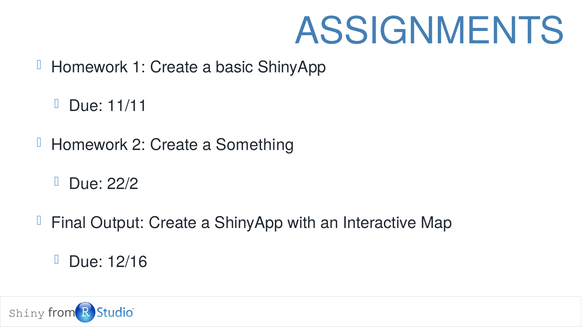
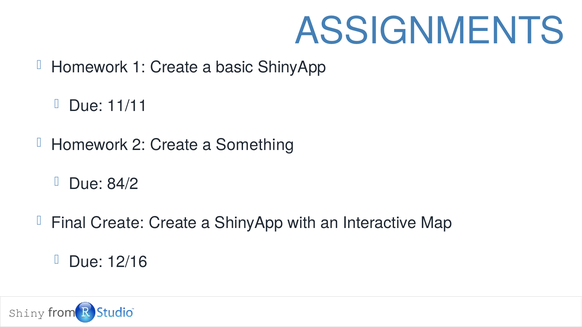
22/2: 22/2 -> 84/2
Final Output: Output -> Create
